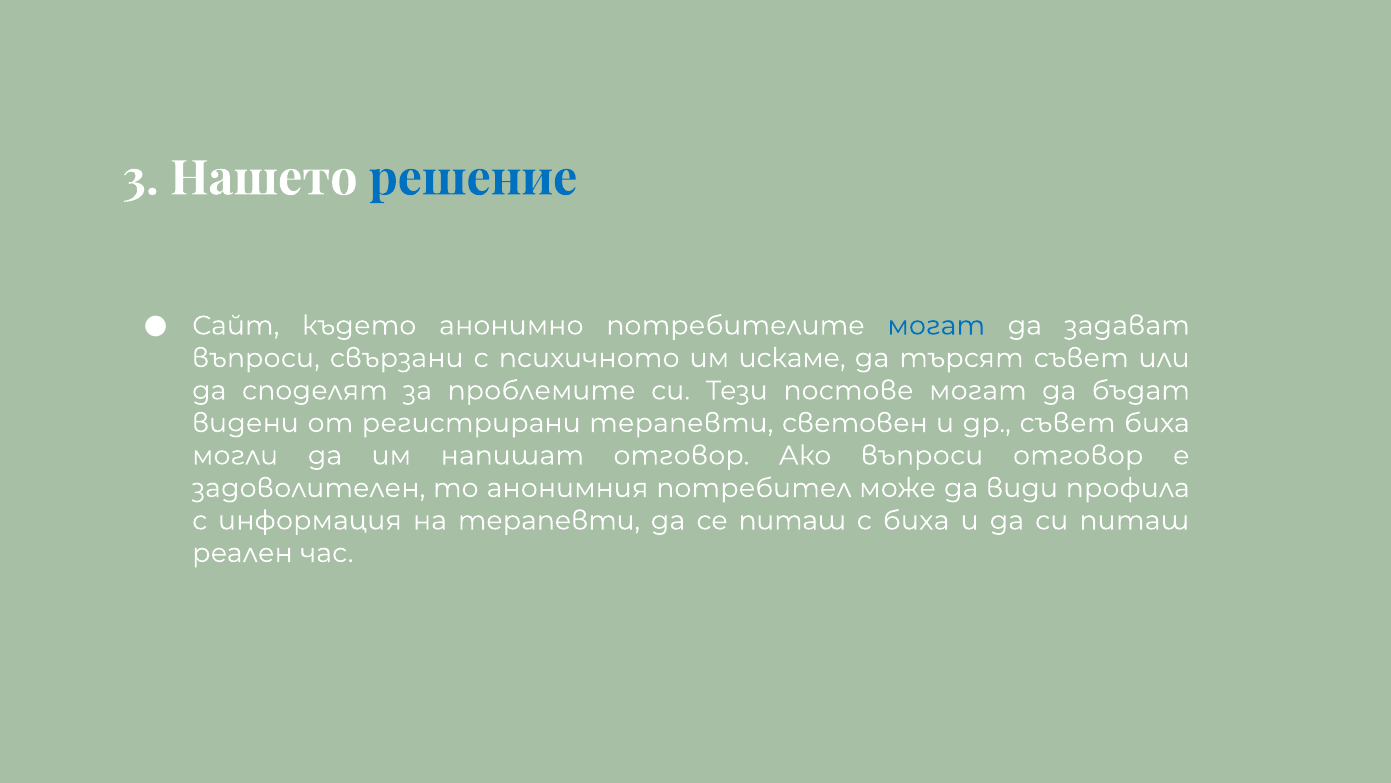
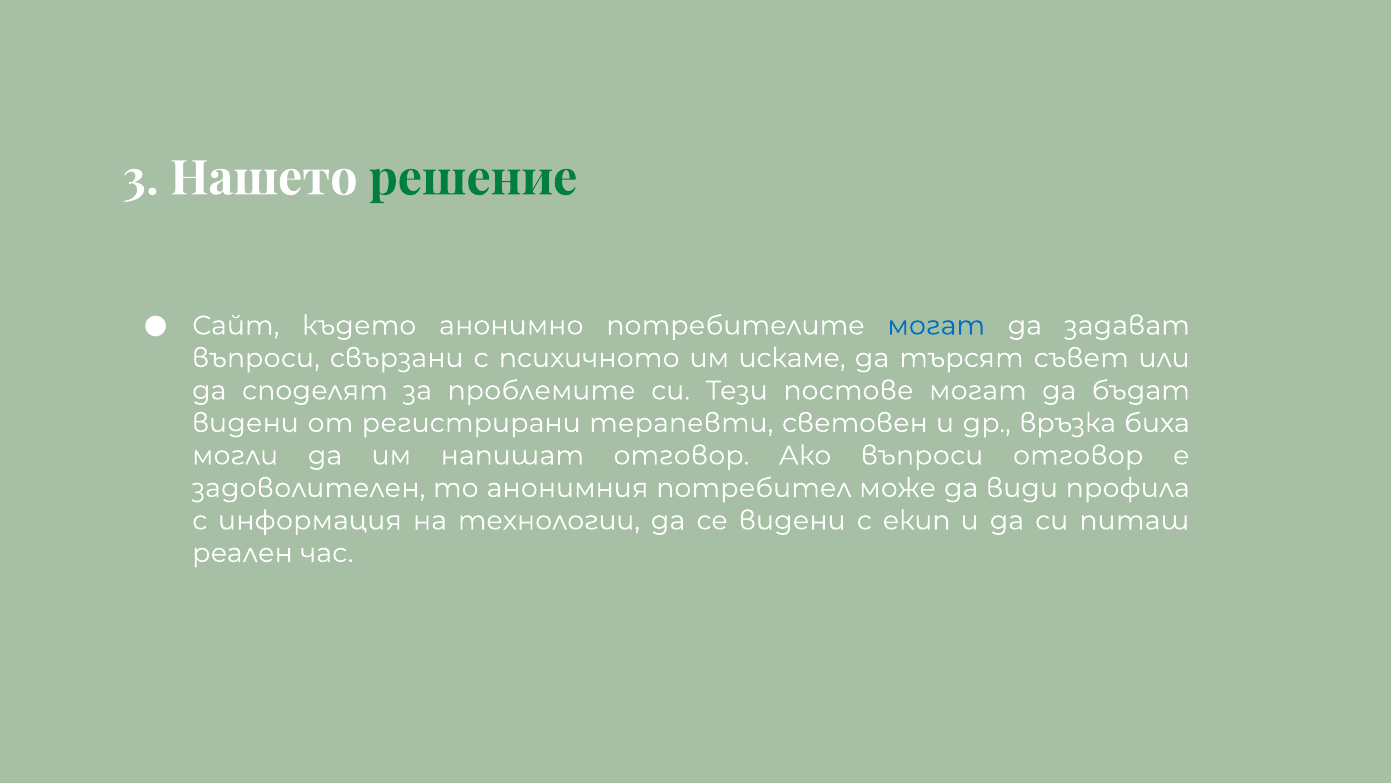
решение colour: blue -> green
др съвет: съвет -> връзка
на терапевти: терапевти -> технологии
се питаш: питаш -> видени
с биха: биха -> екип
